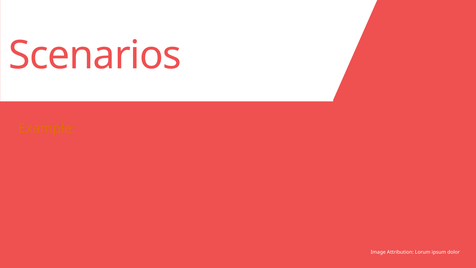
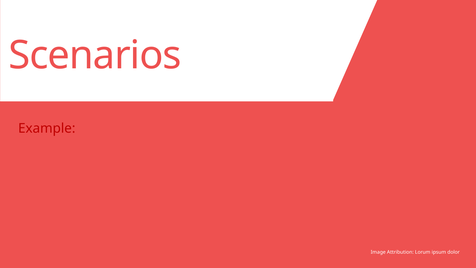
Example colour: orange -> red
